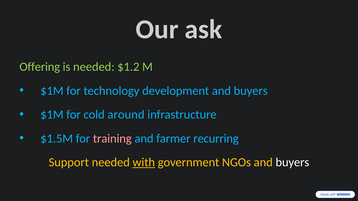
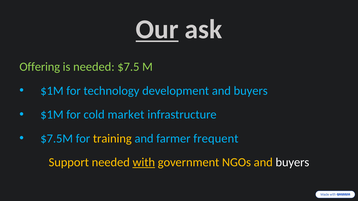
Our underline: none -> present
$1.2: $1.2 -> $7.5
around: around -> market
$1.5M: $1.5M -> $7.5M
training colour: pink -> yellow
recurring: recurring -> frequent
